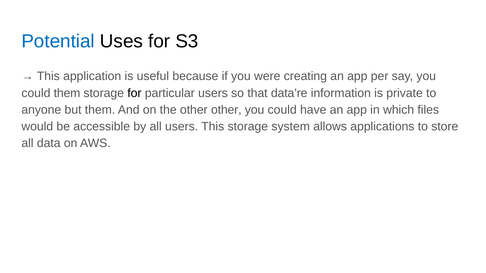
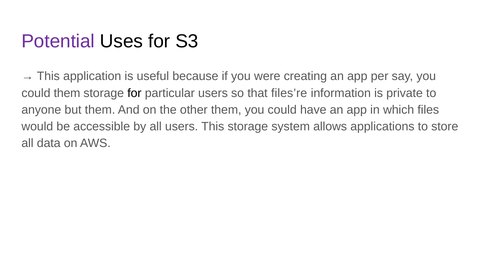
Potential colour: blue -> purple
data’re: data’re -> files’re
other other: other -> them
